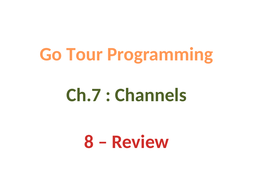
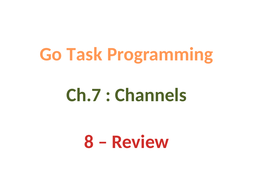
Tour: Tour -> Task
